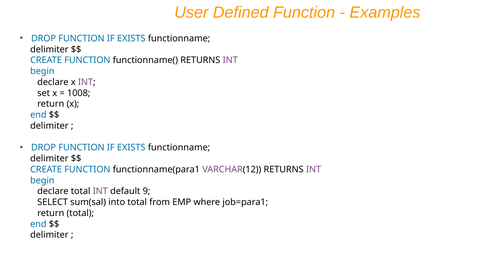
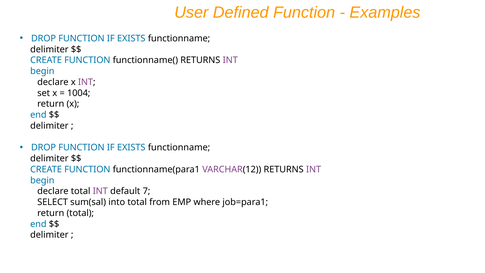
1008: 1008 -> 1004
9: 9 -> 7
